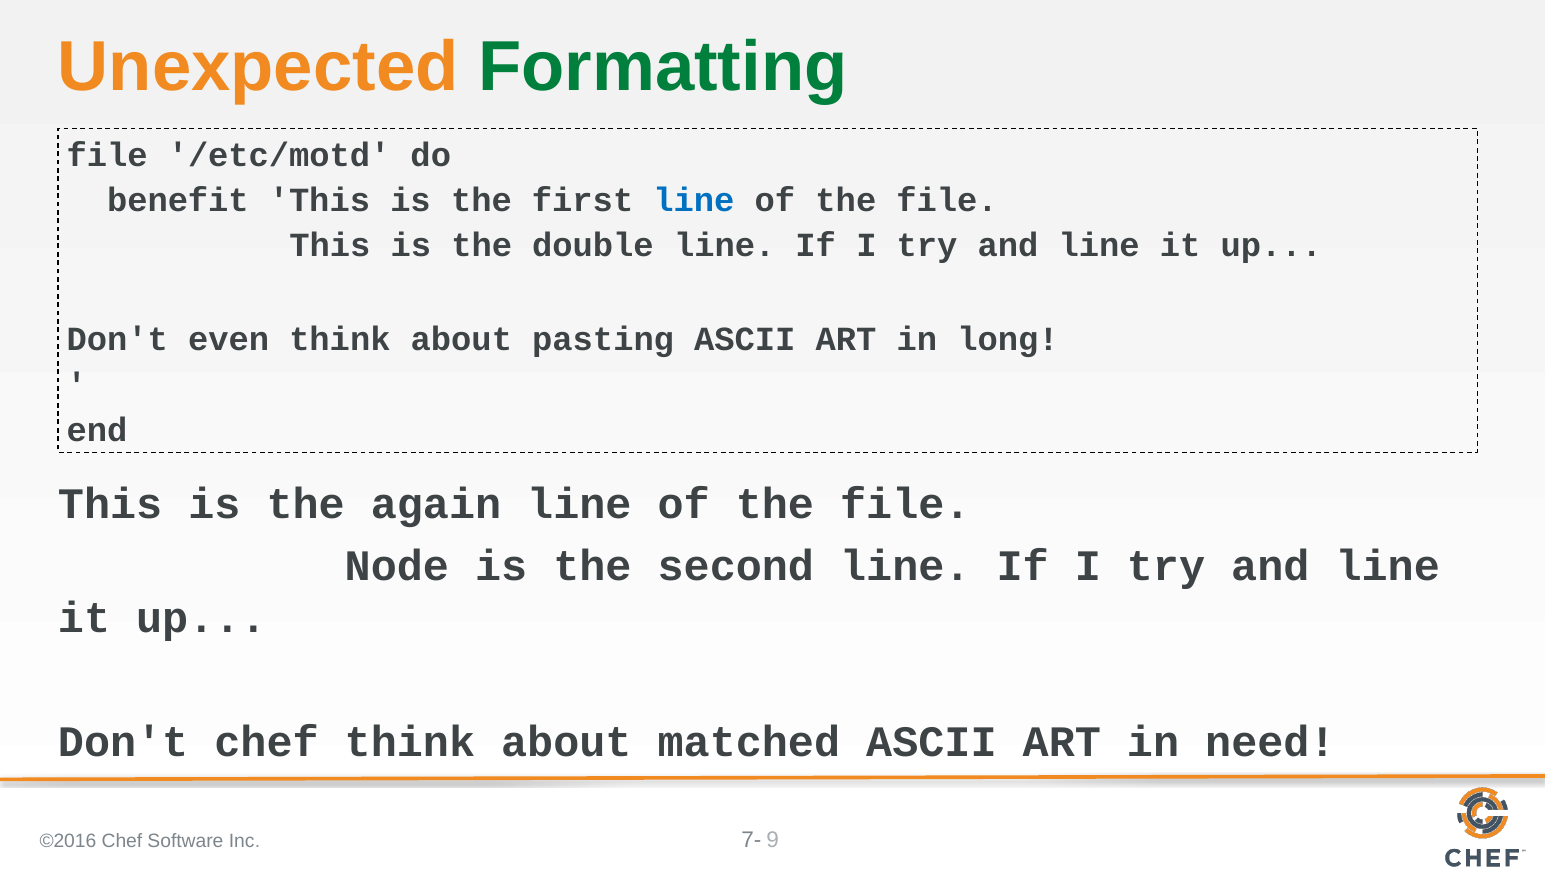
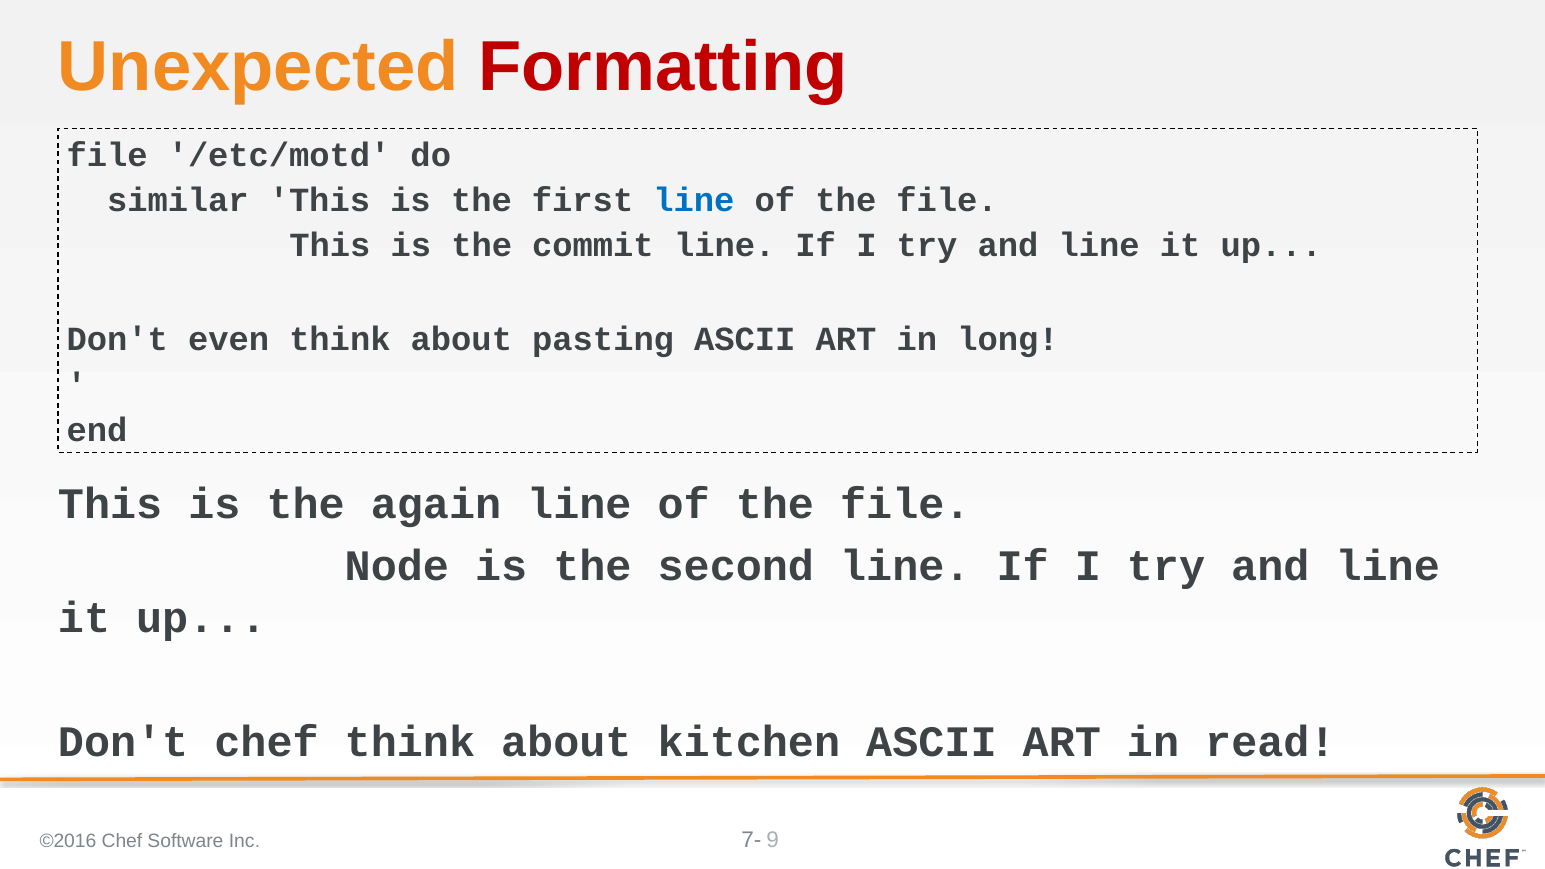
Formatting colour: green -> red
benefit: benefit -> similar
double: double -> commit
matched: matched -> kitchen
need: need -> read
